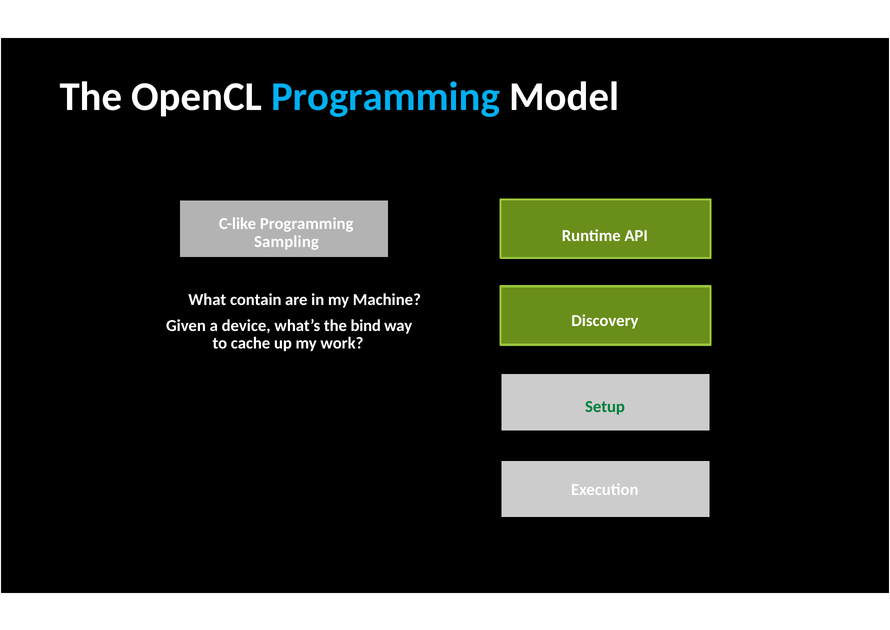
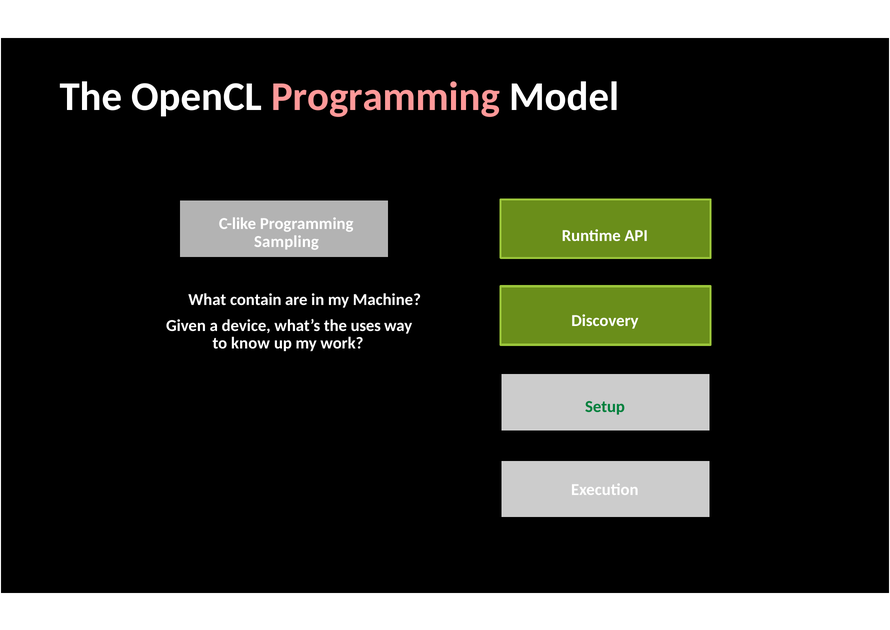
Programming at (386, 97) colour: light blue -> pink
bind: bind -> uses
cache: cache -> know
